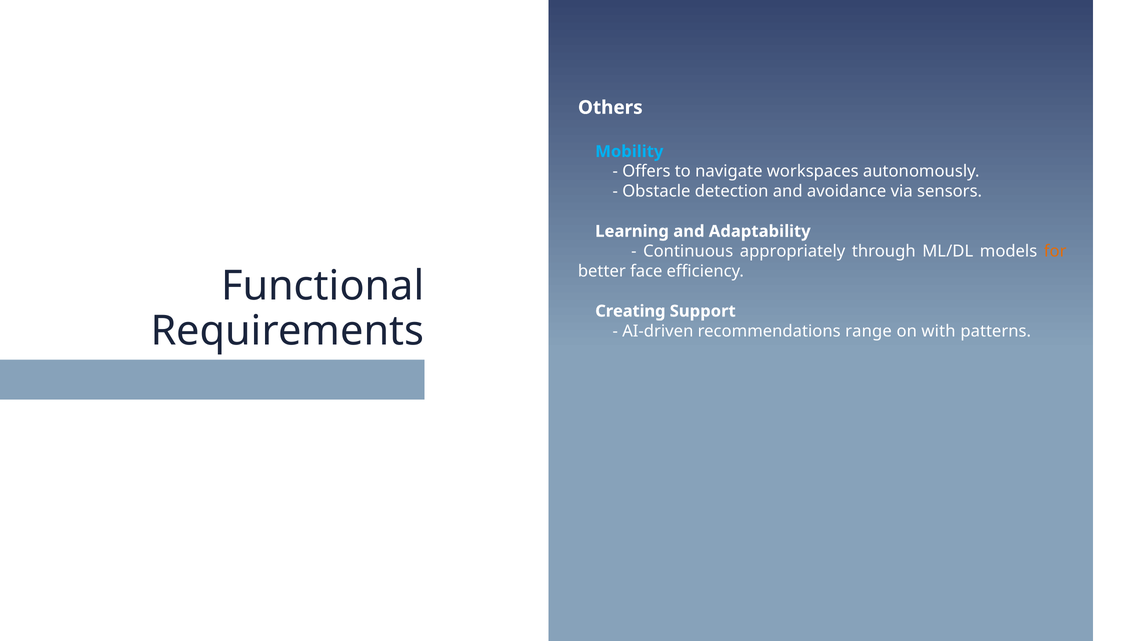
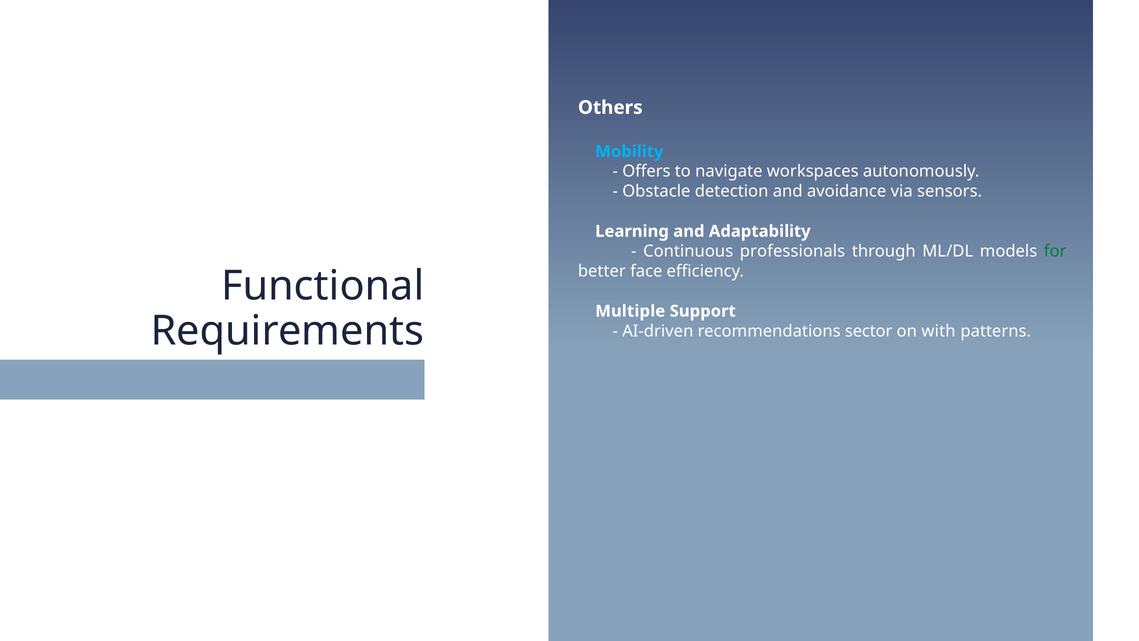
appropriately: appropriately -> professionals
for colour: orange -> green
Creating: Creating -> Multiple
range: range -> sector
